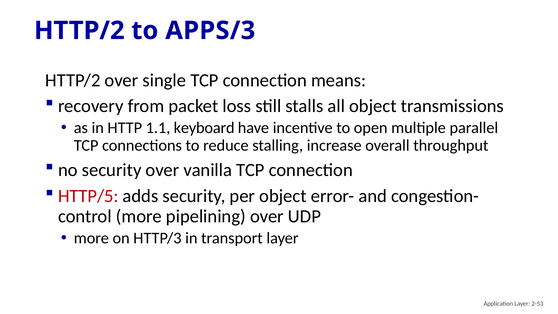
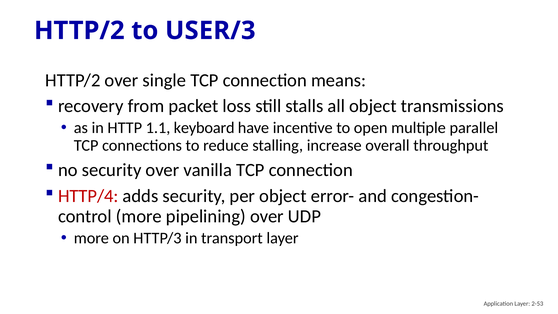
APPS/3: APPS/3 -> USER/3
HTTP/5: HTTP/5 -> HTTP/4
